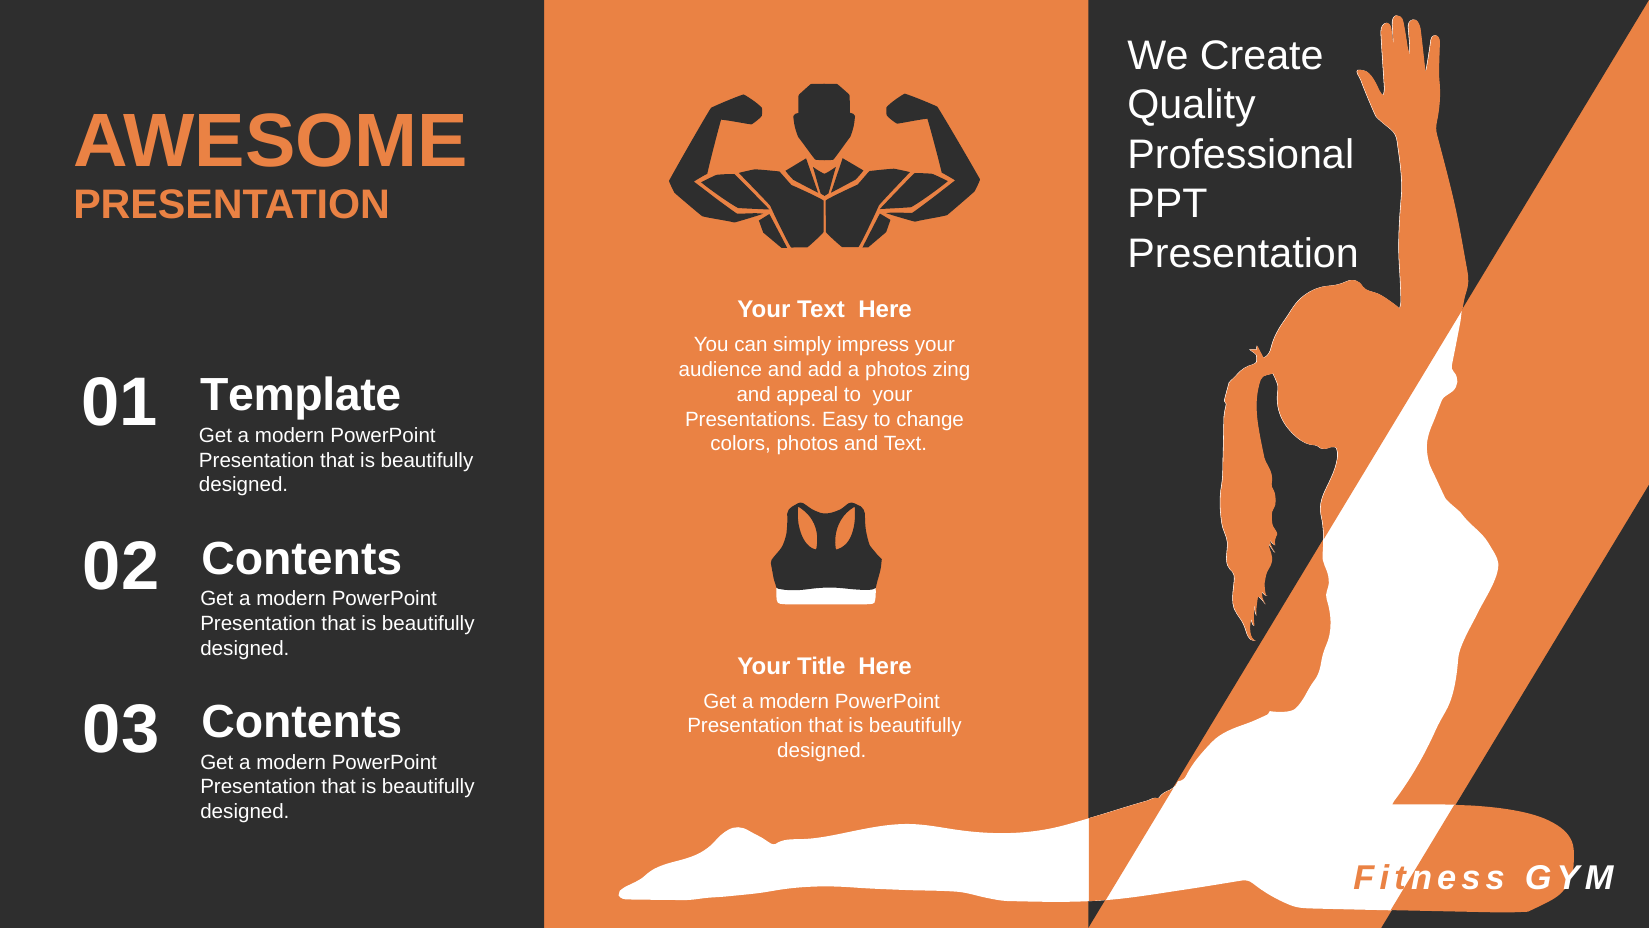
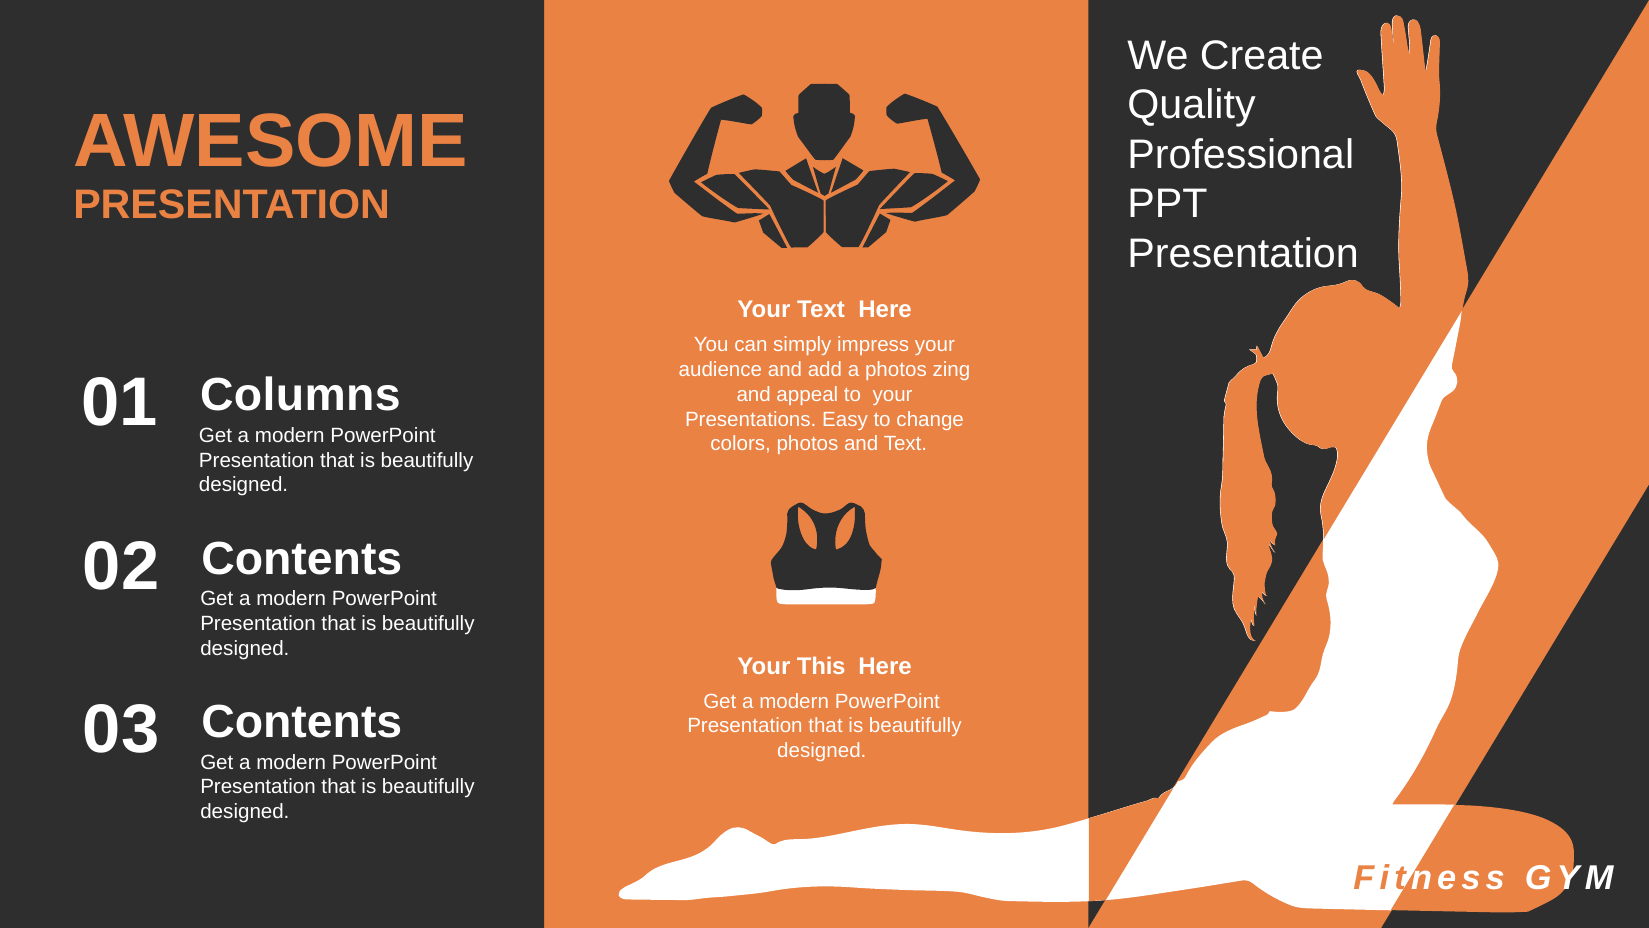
Template: Template -> Columns
Title: Title -> This
